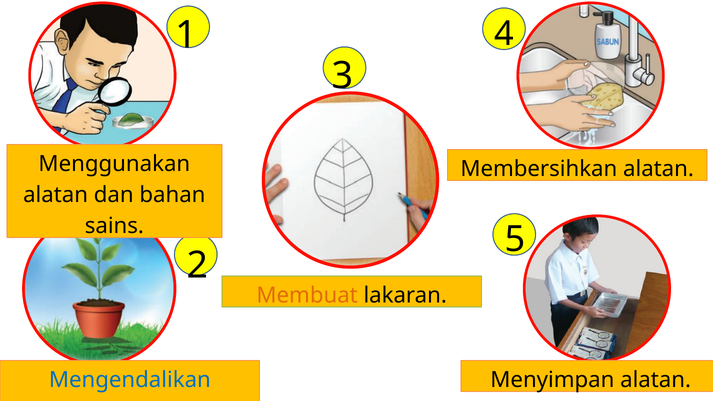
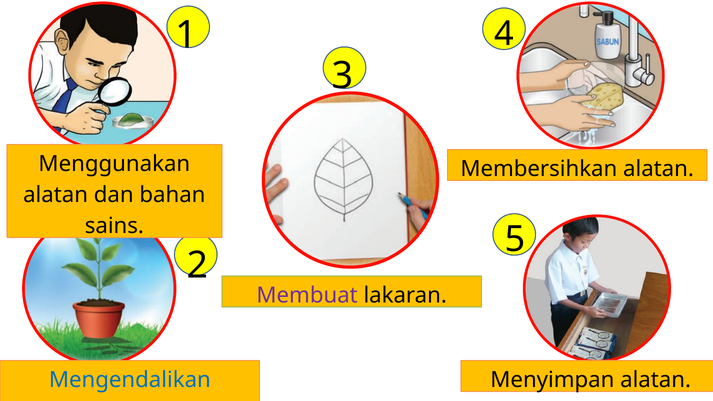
Membuat colour: orange -> purple
